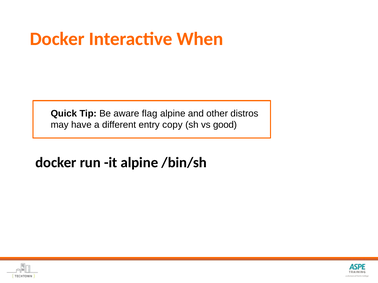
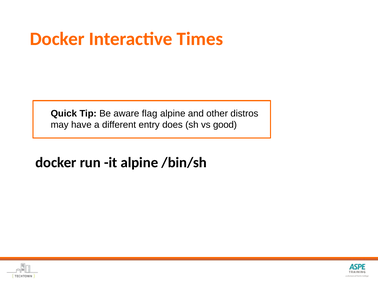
When: When -> Times
copy: copy -> does
